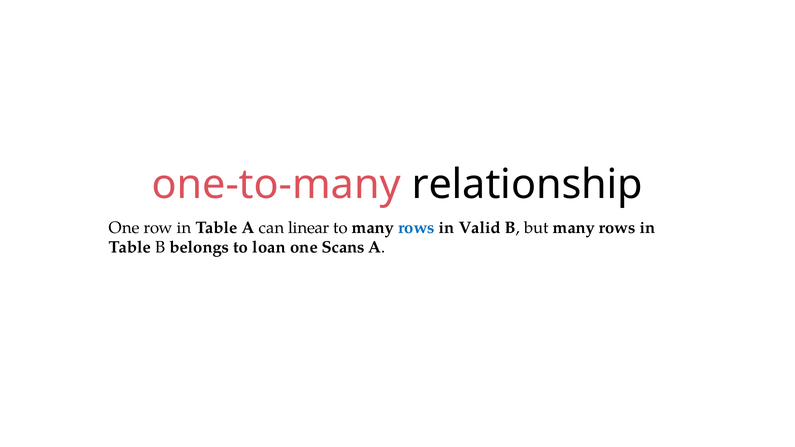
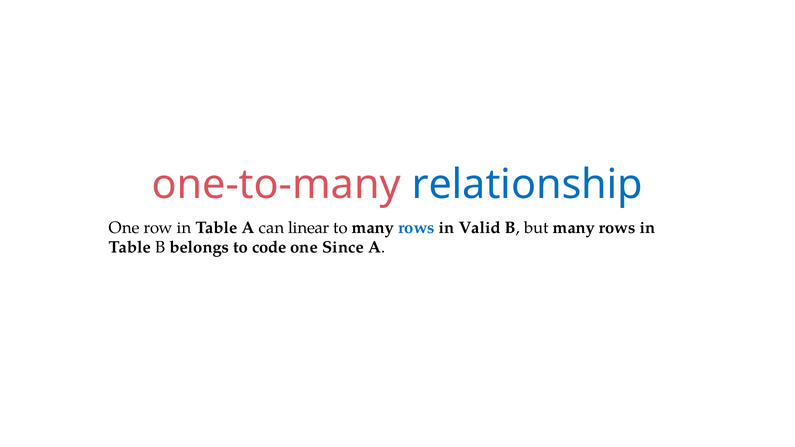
relationship colour: black -> blue
loan: loan -> code
Scans: Scans -> Since
